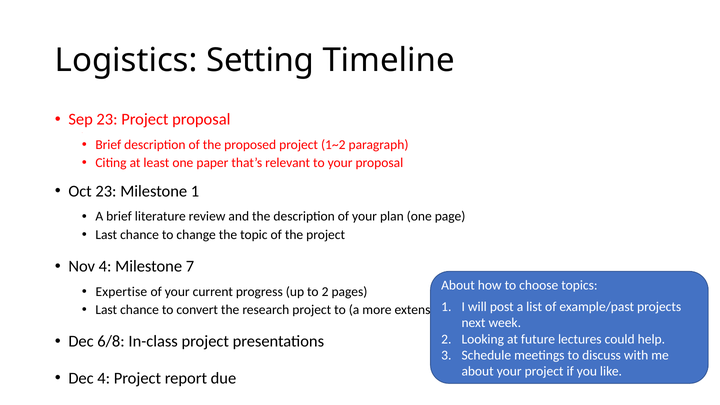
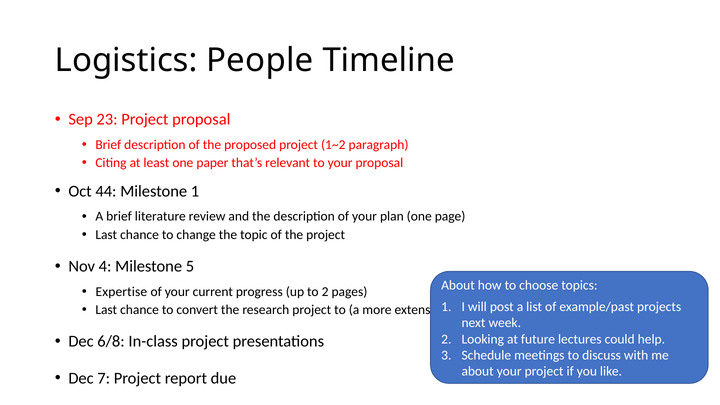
Setting: Setting -> People
Oct 23: 23 -> 44
7: 7 -> 5
Dec 4: 4 -> 7
